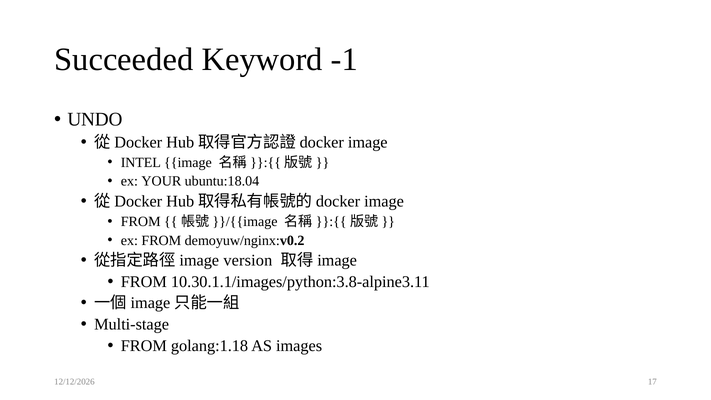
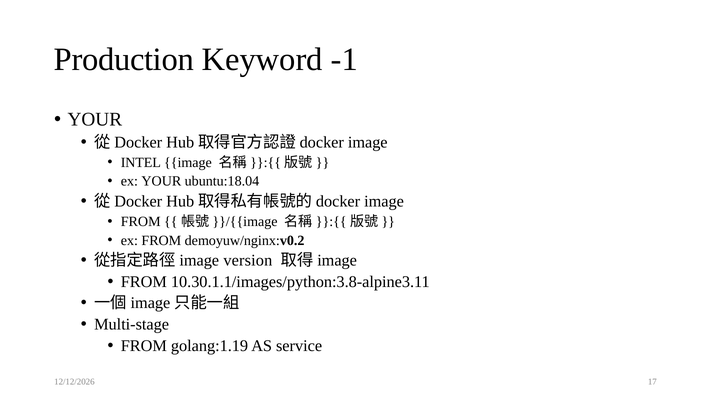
Succeeded: Succeeded -> Production
UNDO at (95, 119): UNDO -> YOUR
golang:1.18: golang:1.18 -> golang:1.19
images: images -> service
